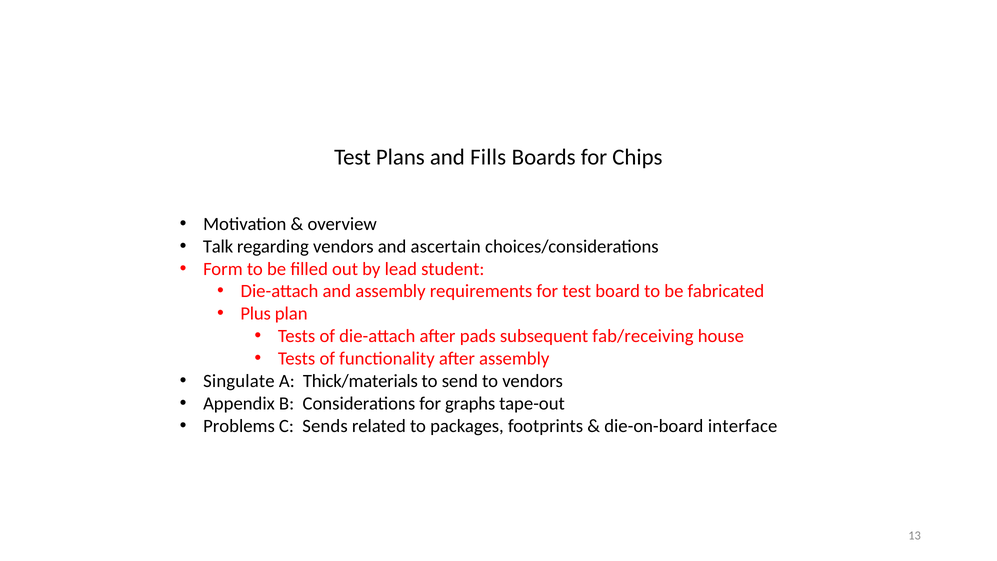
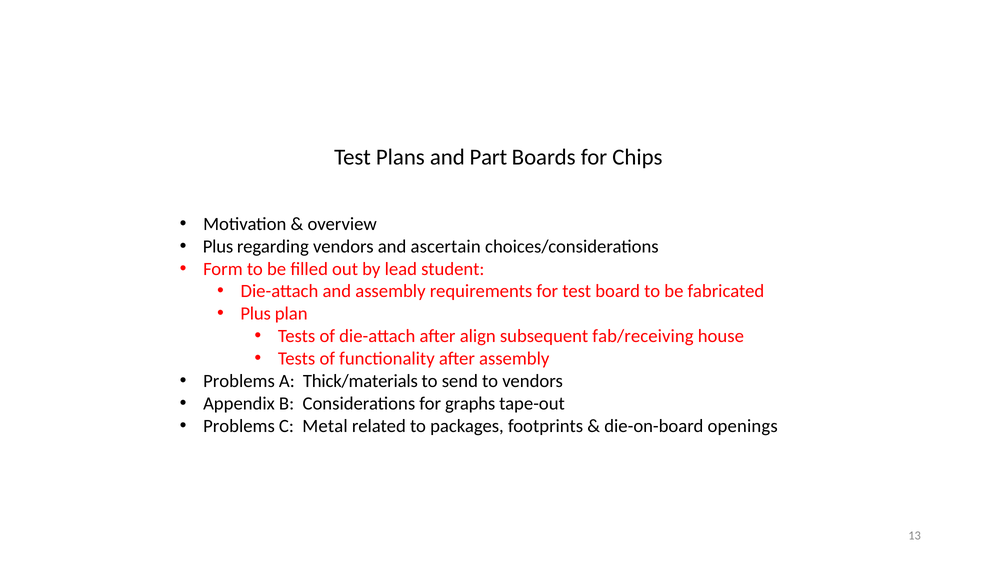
Fills: Fills -> Part
Talk at (218, 246): Talk -> Plus
pads: pads -> align
Singulate at (239, 381): Singulate -> Problems
Sends: Sends -> Metal
interface: interface -> openings
